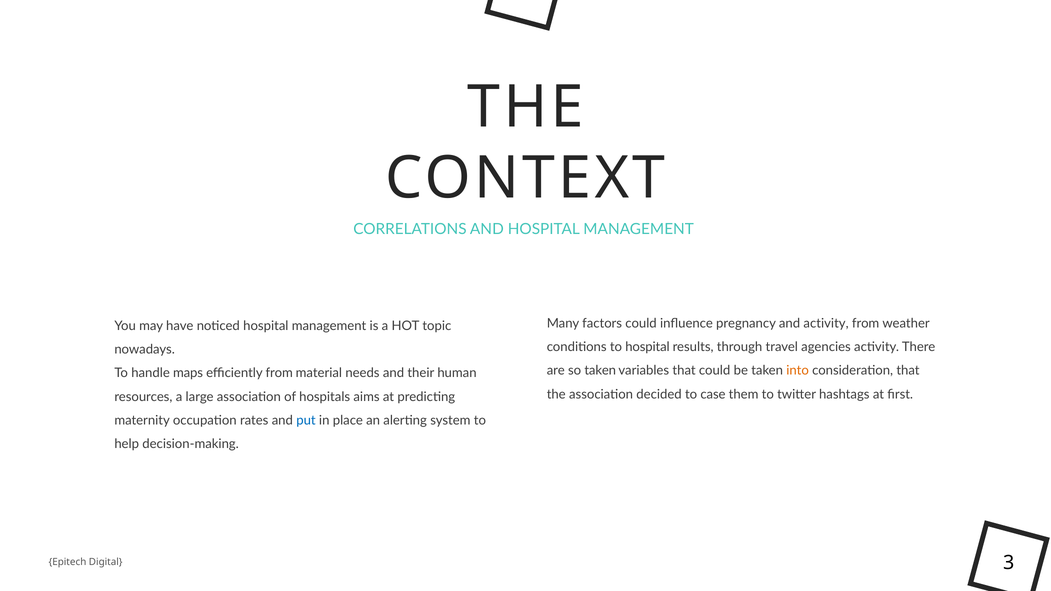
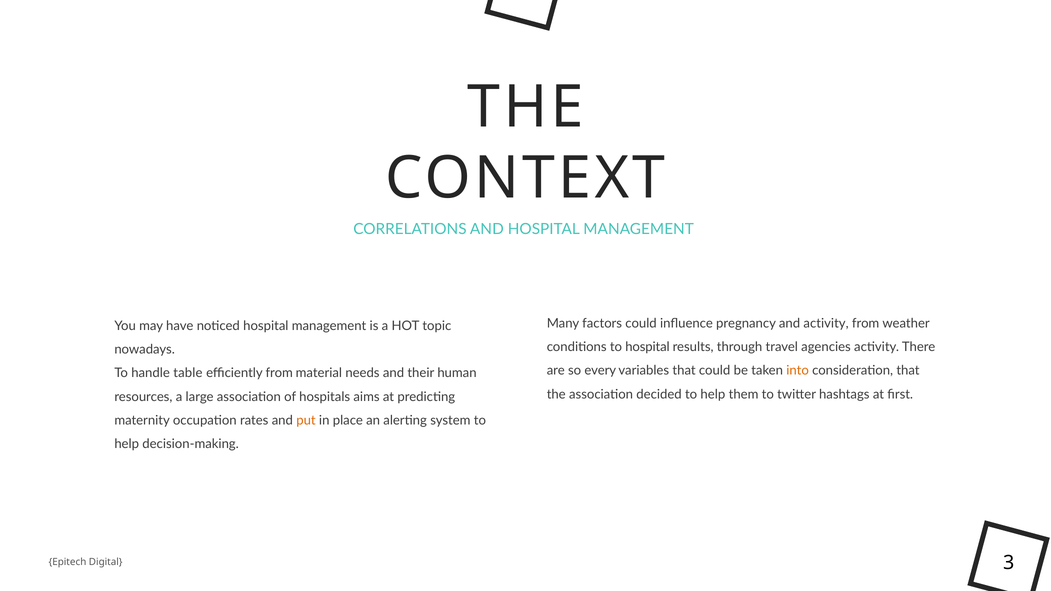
so taken: taken -> every
maps: maps -> table
decided to case: case -> help
put colour: blue -> orange
